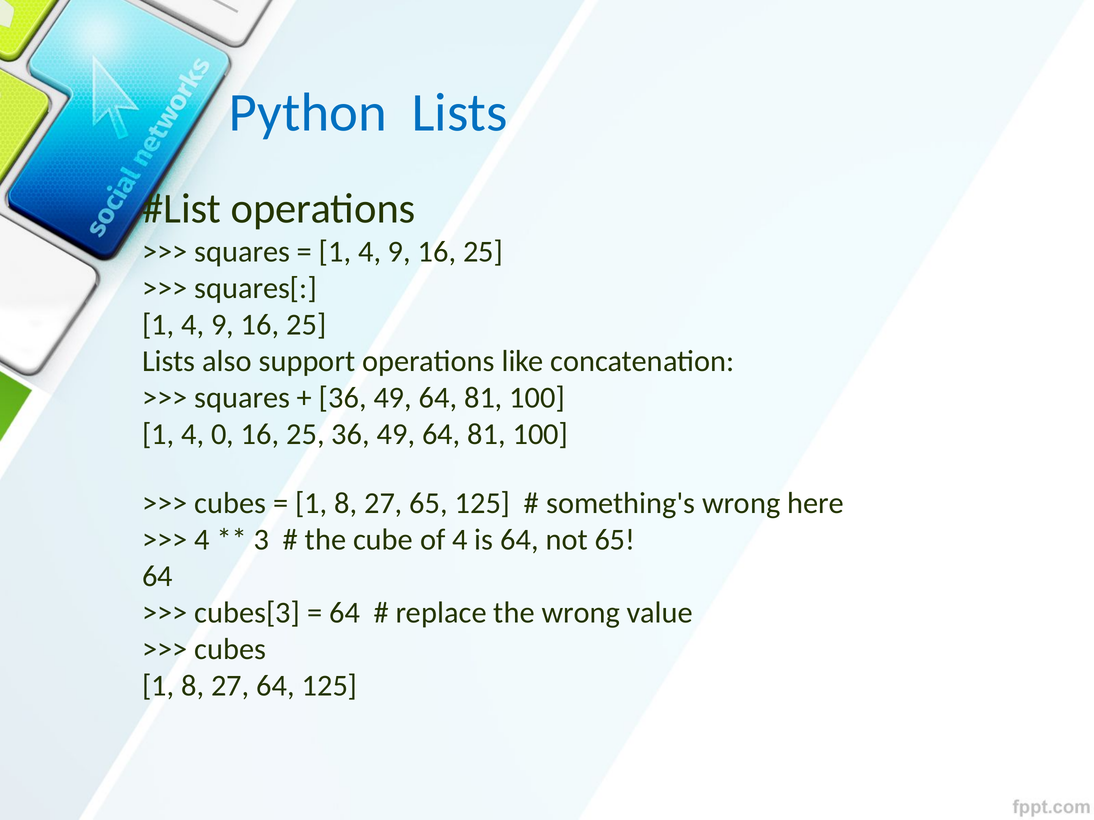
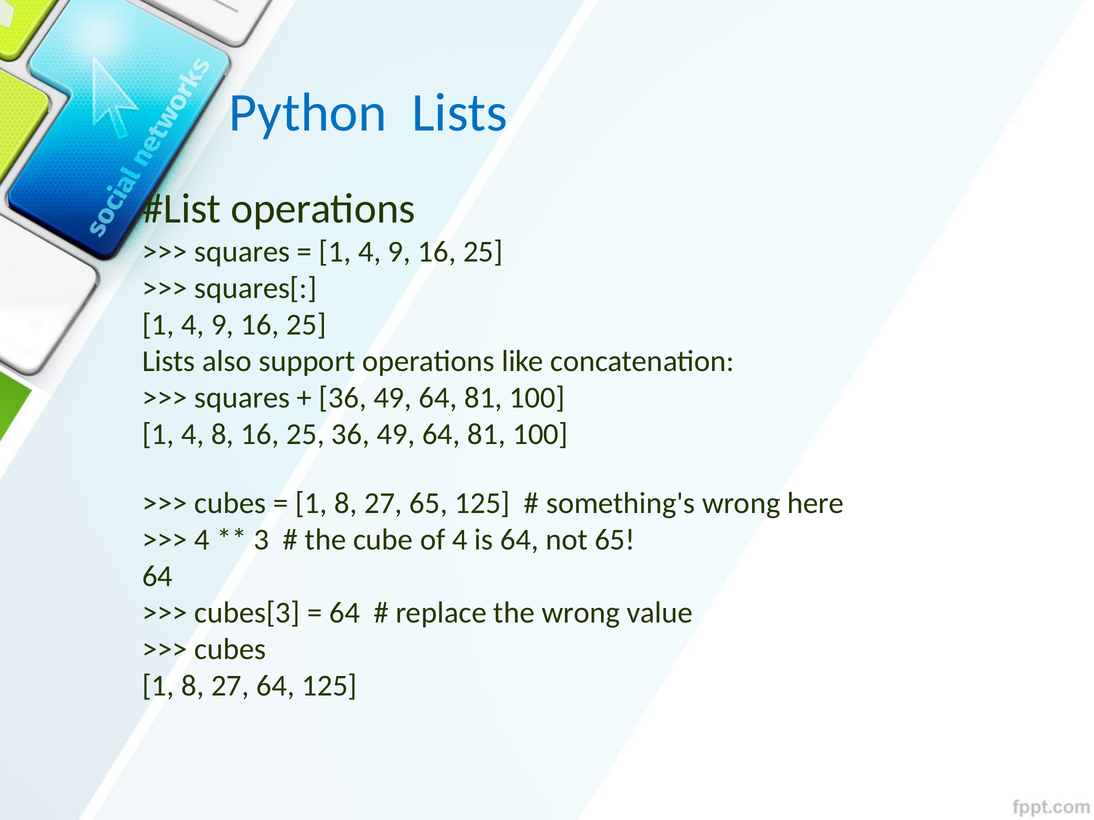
4 0: 0 -> 8
